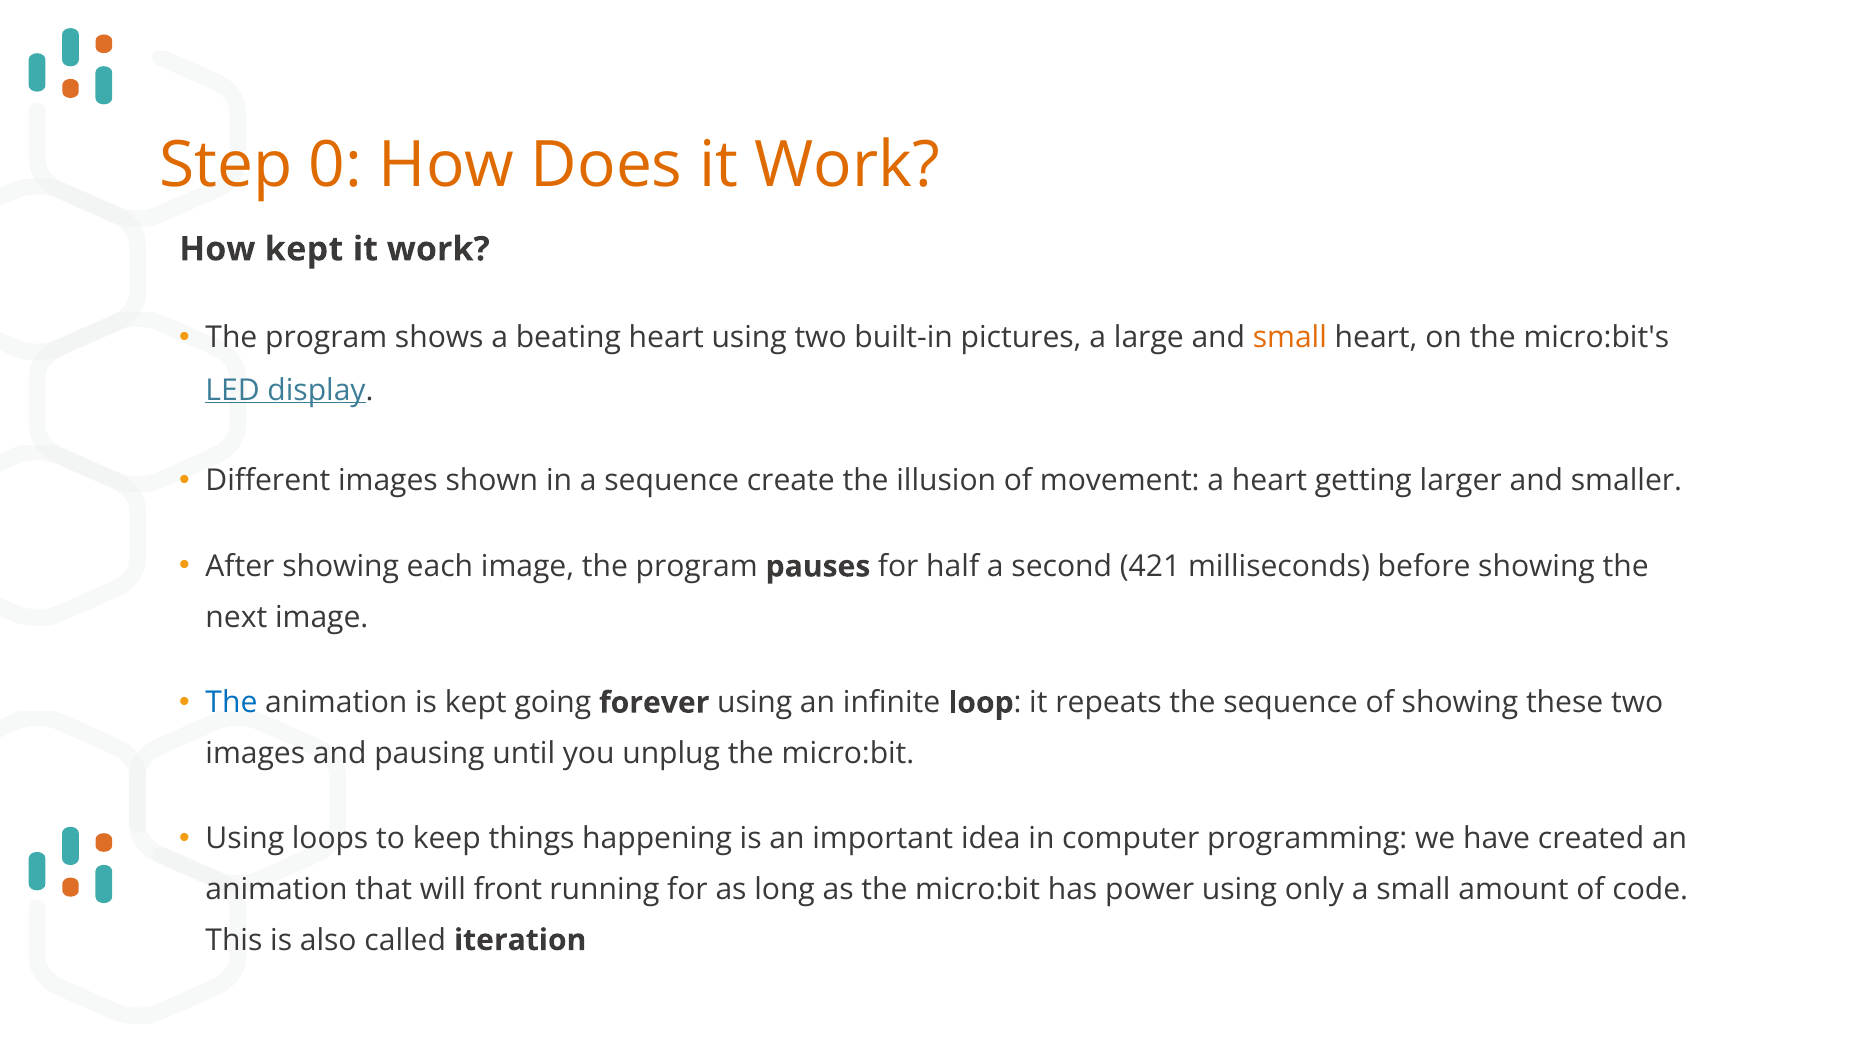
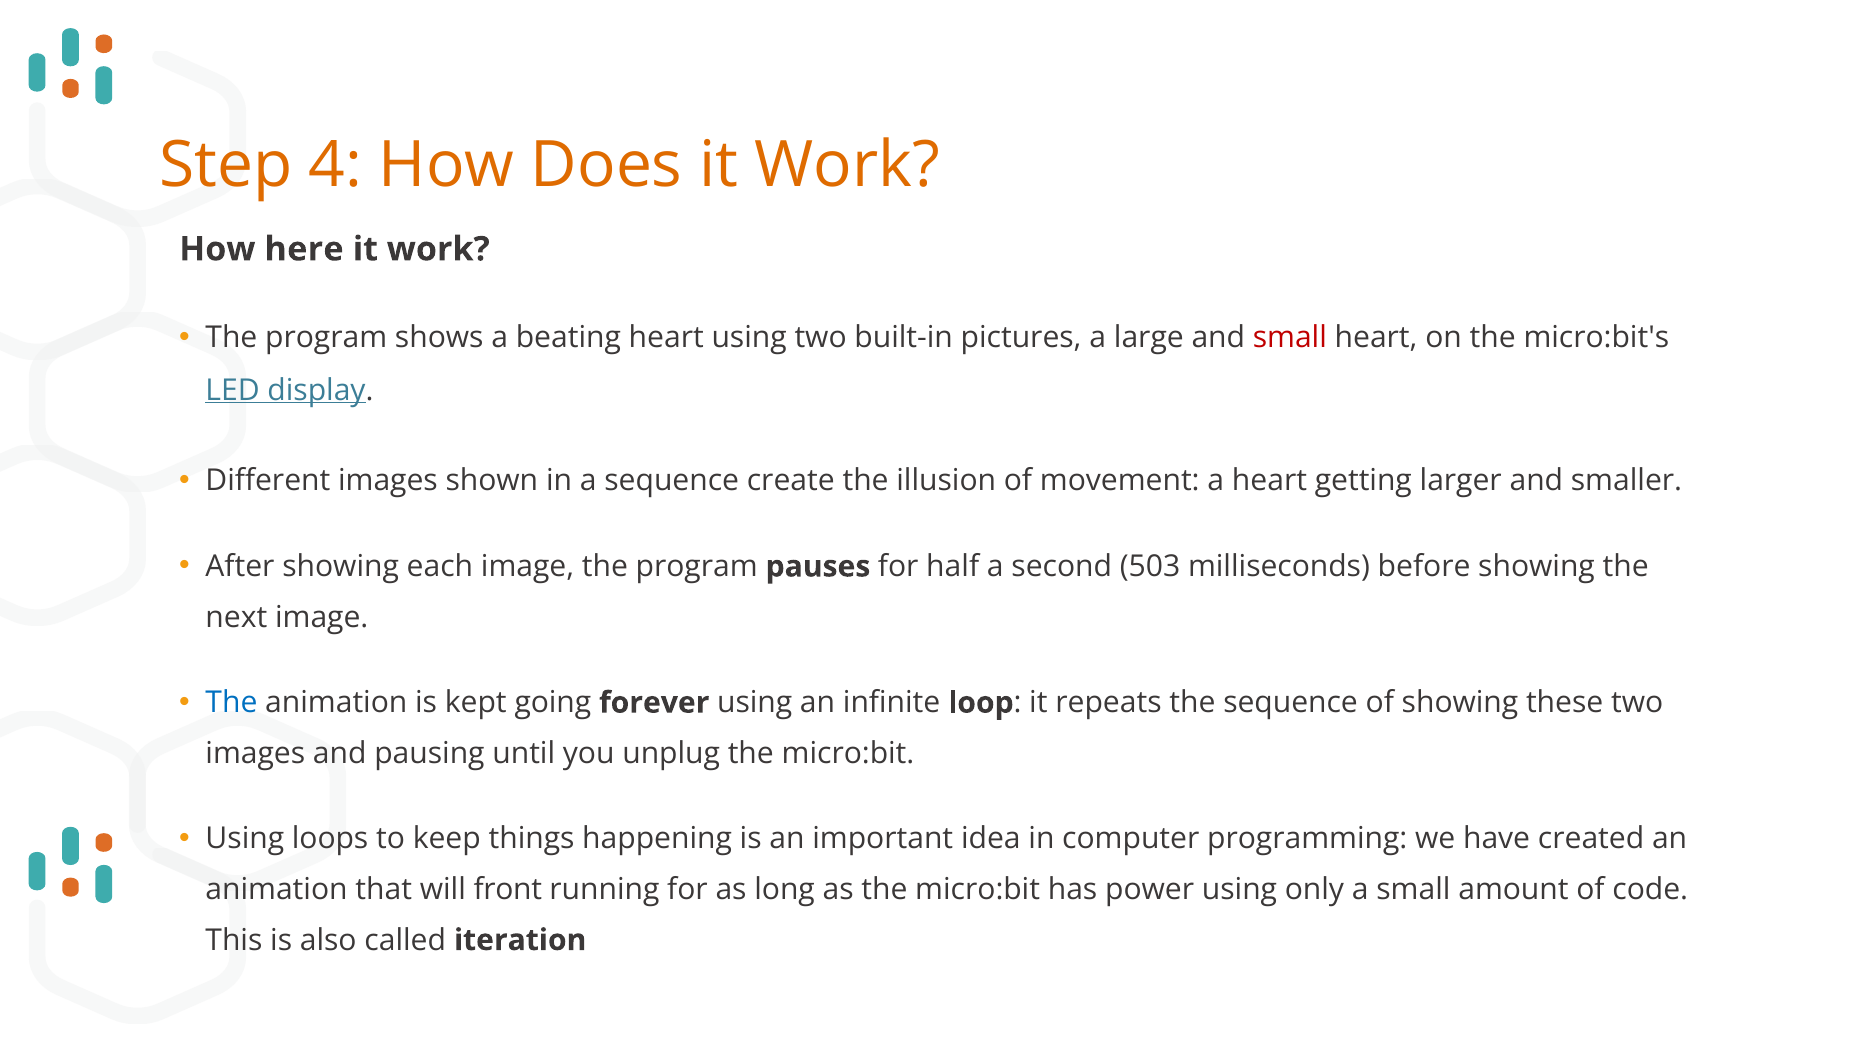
0: 0 -> 4
How kept: kept -> here
small at (1290, 338) colour: orange -> red
421: 421 -> 503
